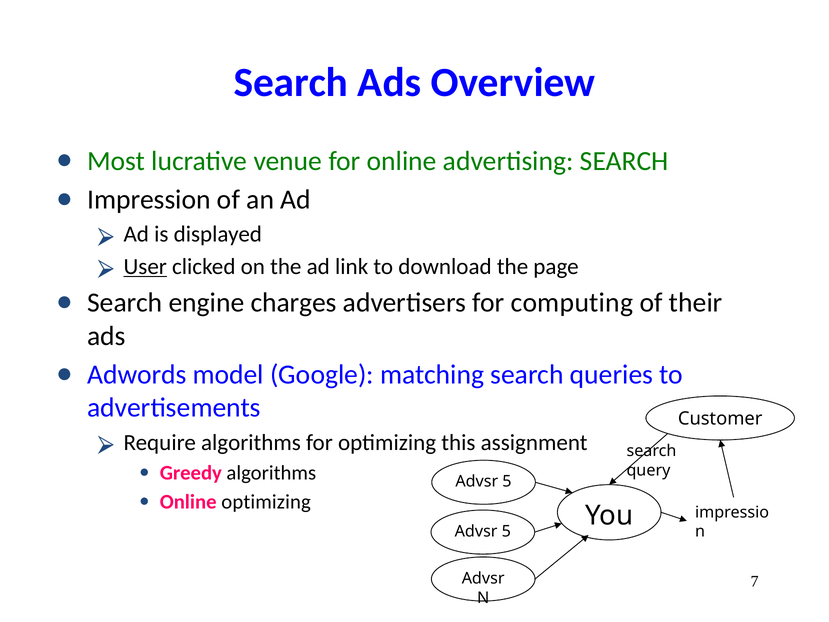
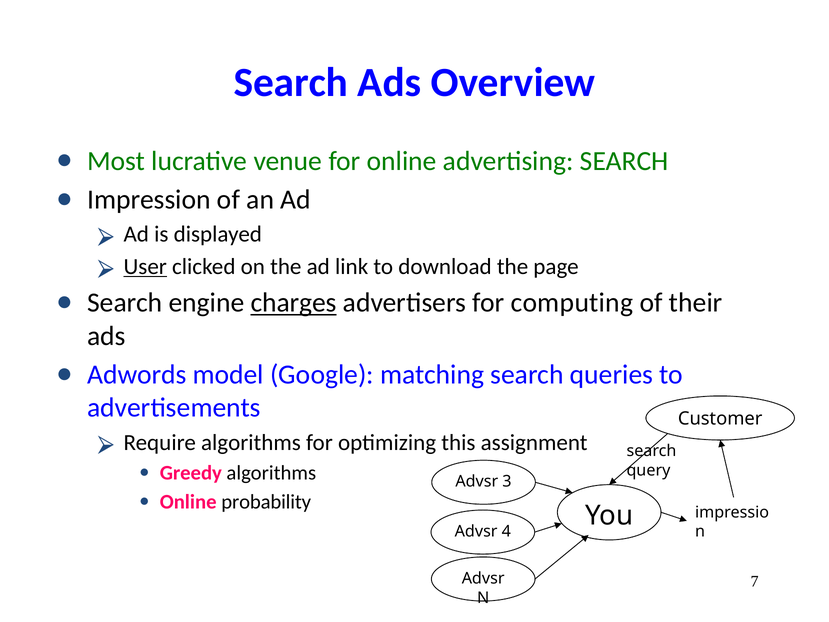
charges underline: none -> present
5 at (507, 481): 5 -> 3
Online optimizing: optimizing -> probability
5 at (506, 531): 5 -> 4
